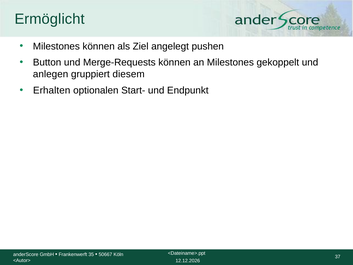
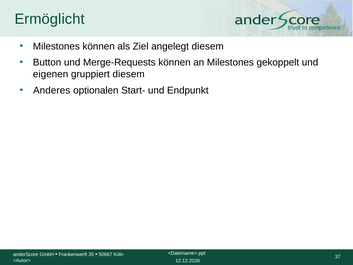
angelegt pushen: pushen -> diesem
anlegen: anlegen -> eigenen
Erhalten: Erhalten -> Anderes
